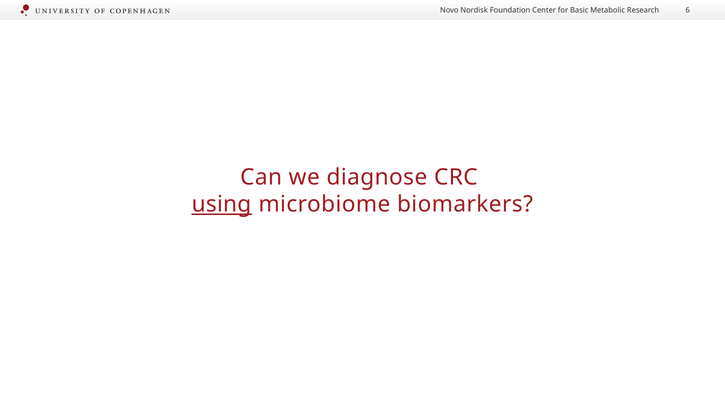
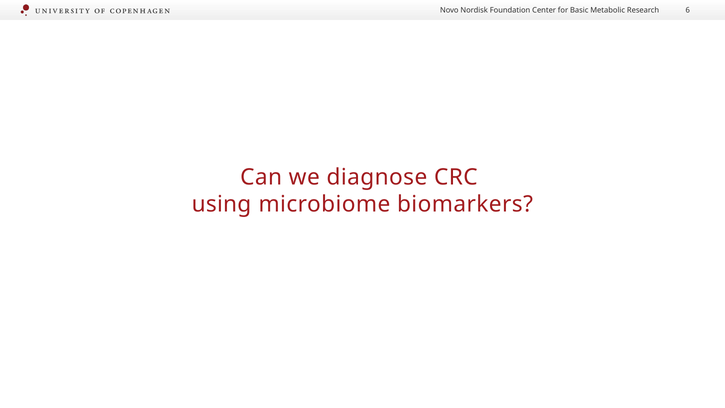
using underline: present -> none
